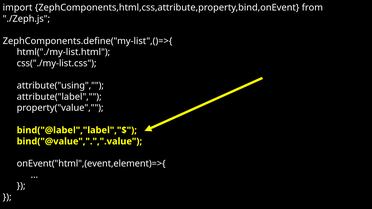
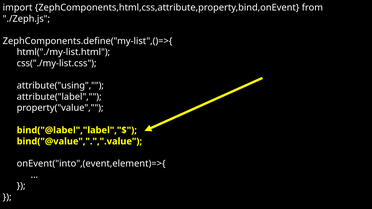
onEvent("html",(event,element)=>{: onEvent("html",(event,element)=>{ -> onEvent("into",(event,element)=>{
